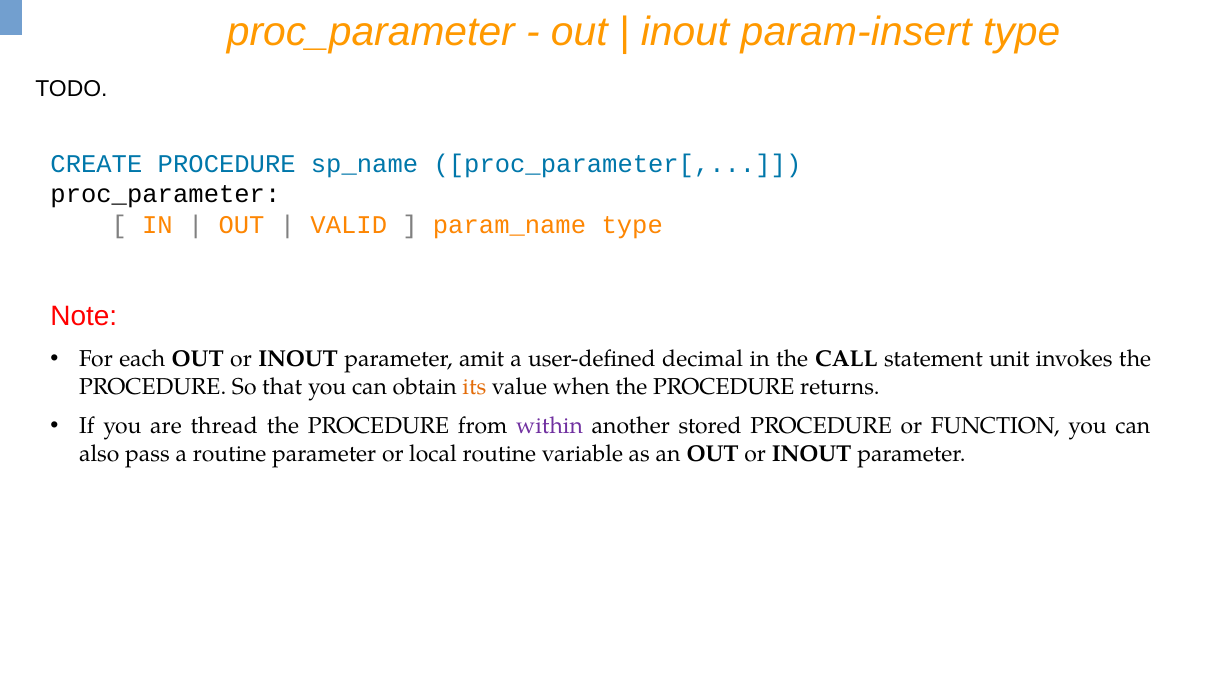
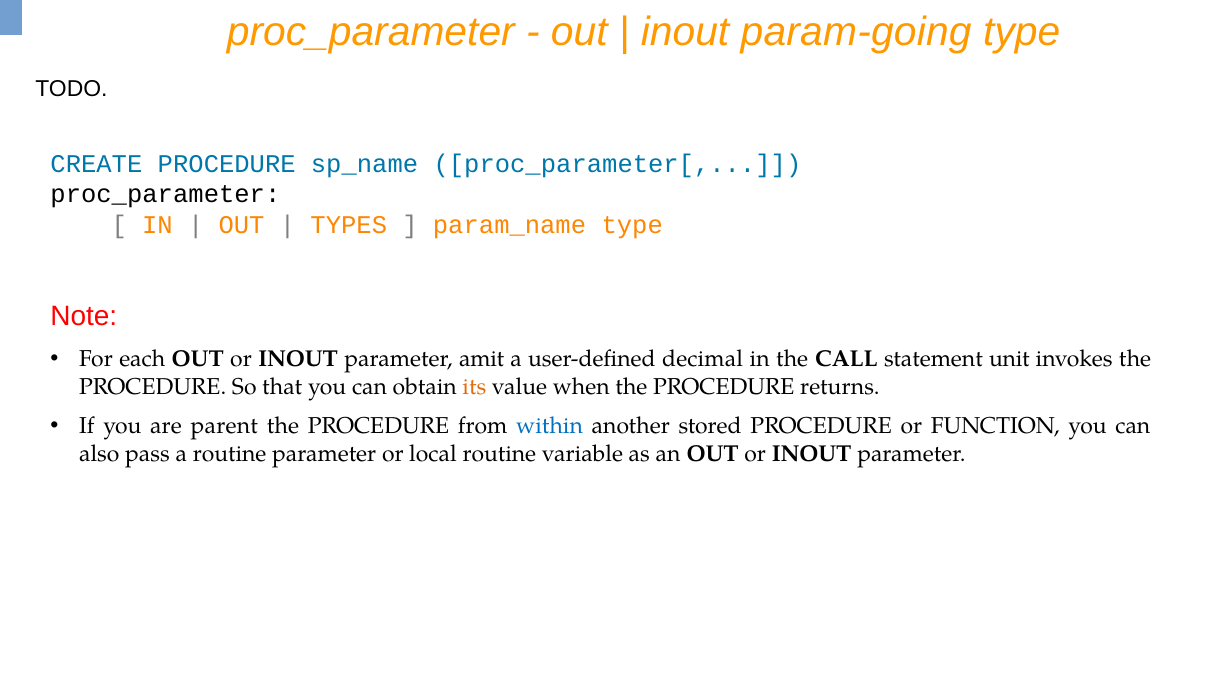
param-insert: param-insert -> param-going
VALID: VALID -> TYPES
thread: thread -> parent
within colour: purple -> blue
